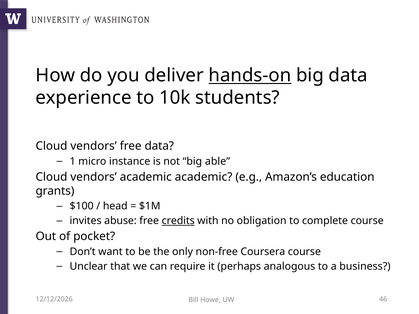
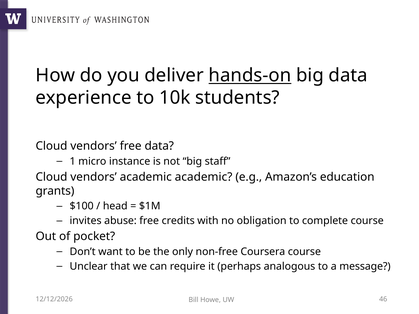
able: able -> staff
credits underline: present -> none
business: business -> message
